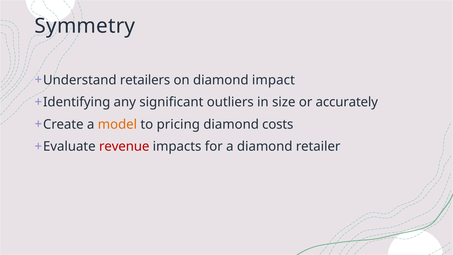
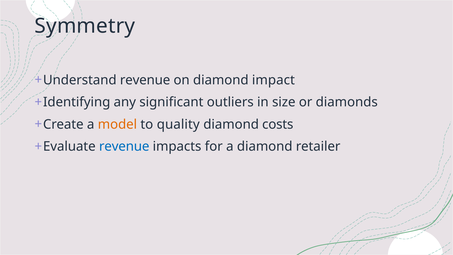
retailers at (145, 80): retailers -> revenue
accurately: accurately -> diamonds
pricing: pricing -> quality
revenue at (124, 146) colour: red -> blue
